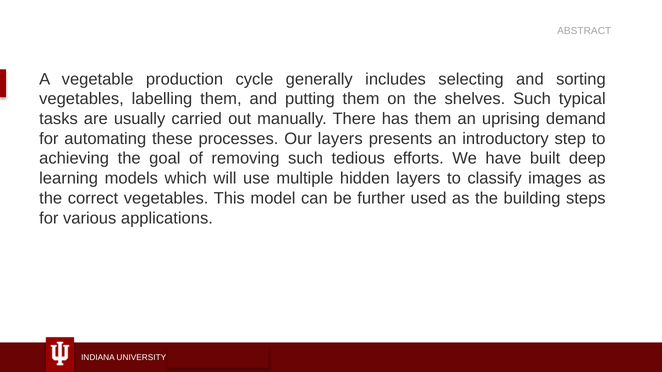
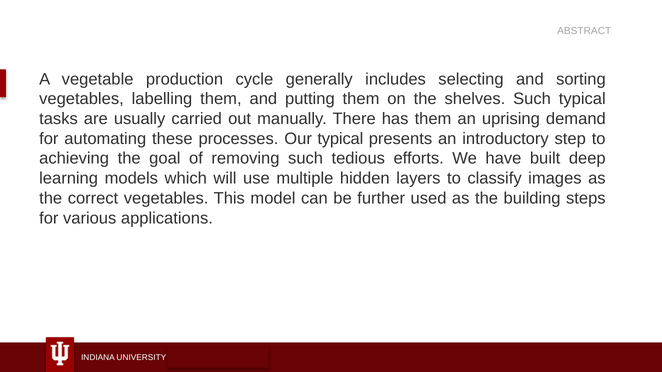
Our layers: layers -> typical
